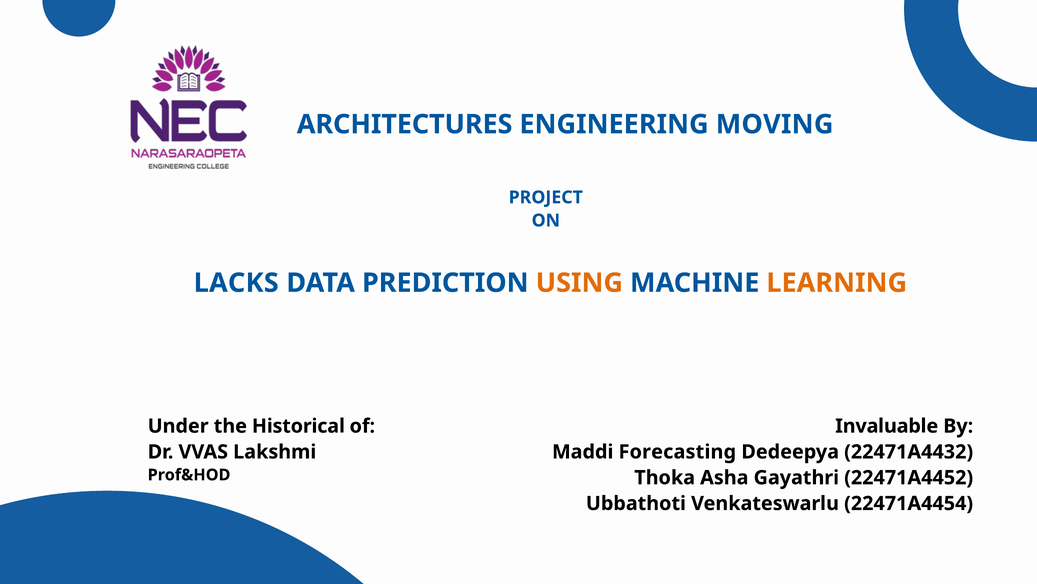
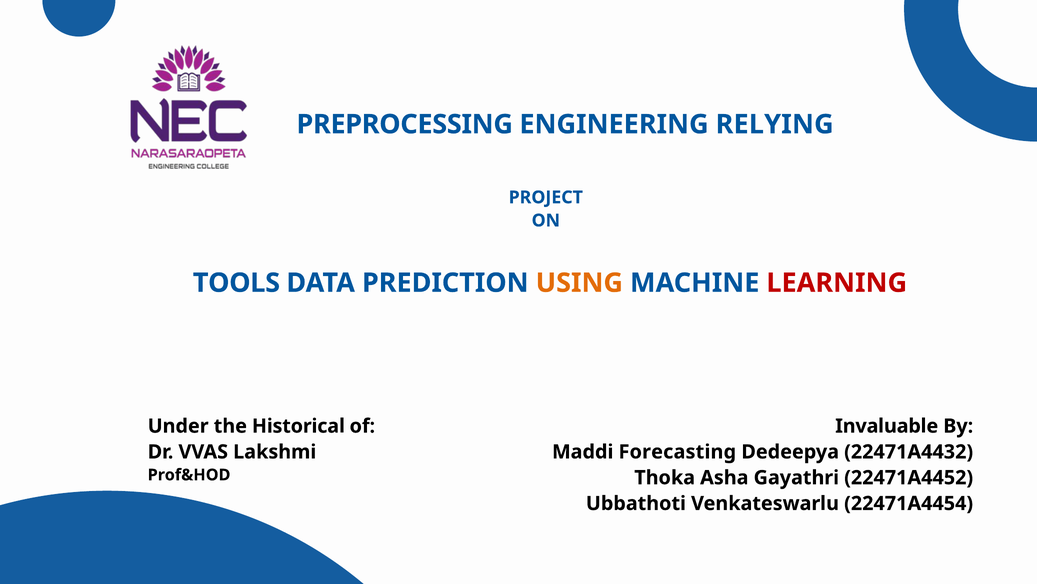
ARCHITECTURES: ARCHITECTURES -> PREPROCESSING
MOVING: MOVING -> RELYING
LACKS: LACKS -> TOOLS
LEARNING colour: orange -> red
